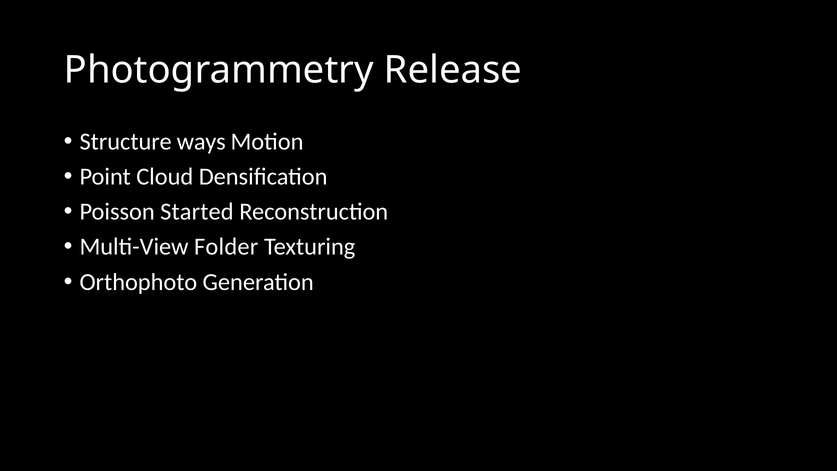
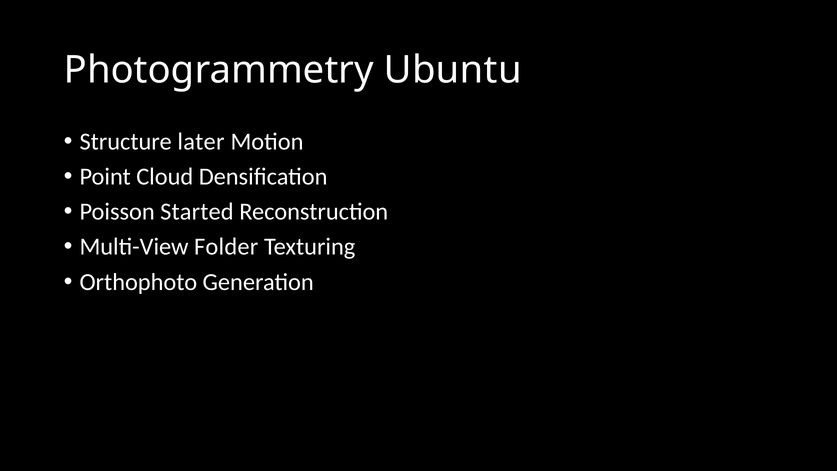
Release: Release -> Ubuntu
ways: ways -> later
